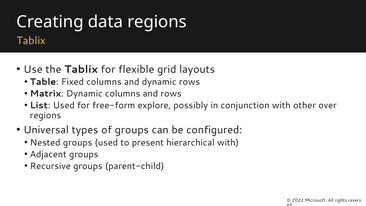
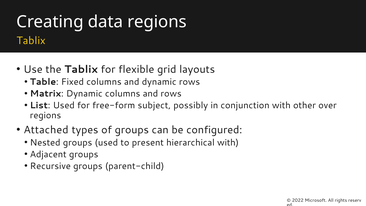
explore: explore -> subject
Universal: Universal -> Attached
